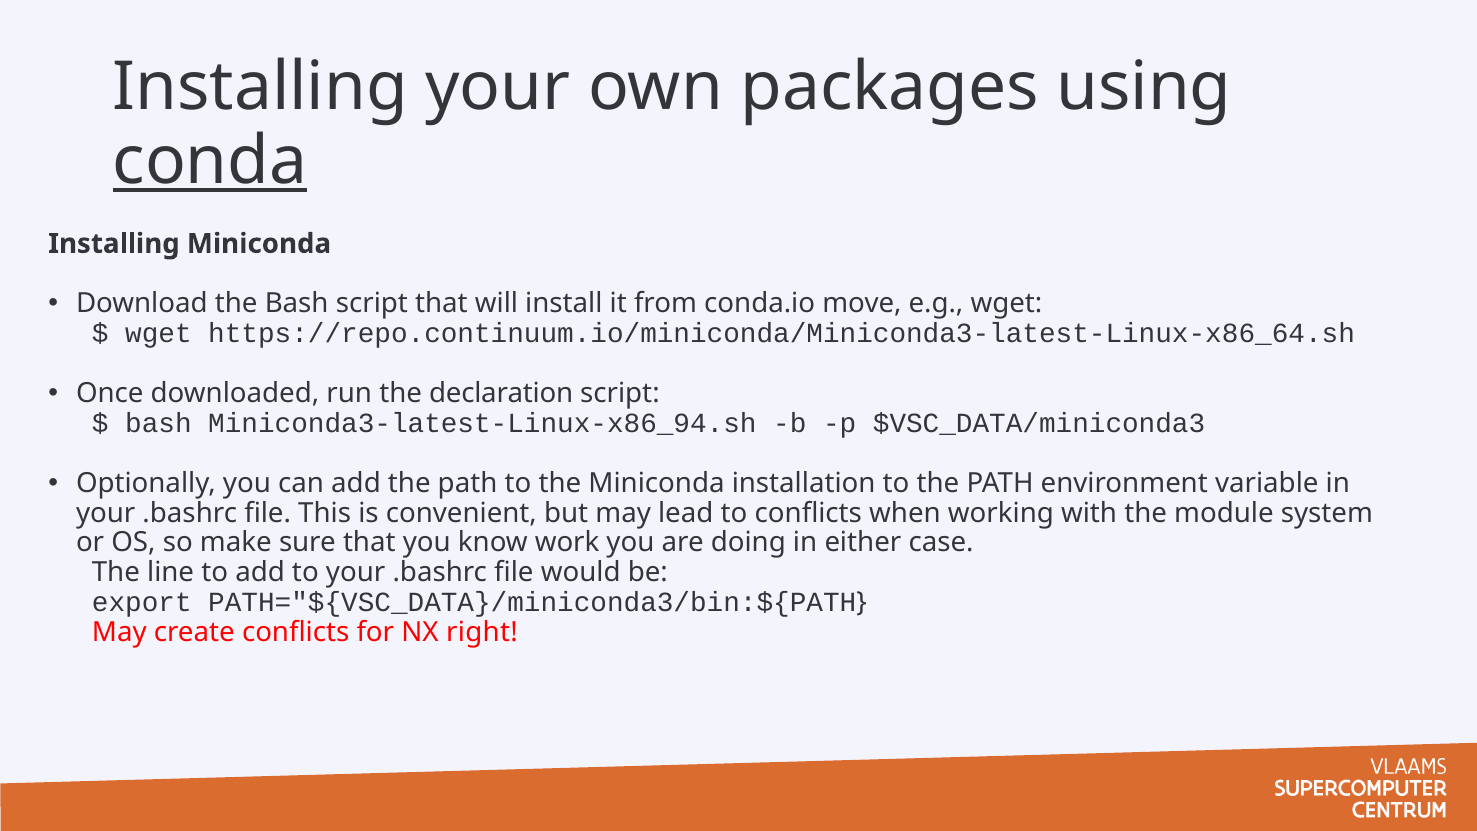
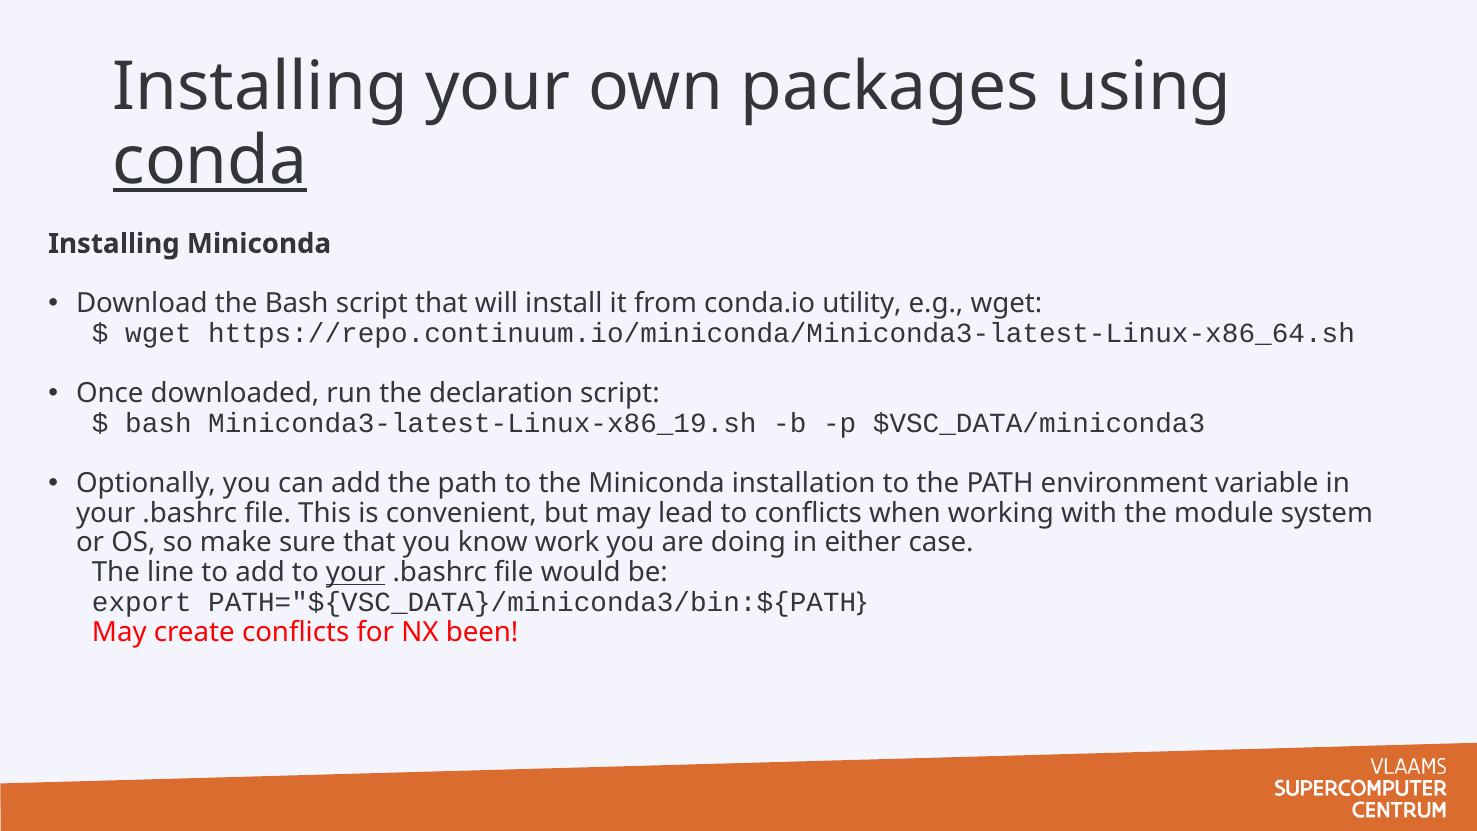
move: move -> utility
Miniconda3-latest-Linux-x86_94.sh: Miniconda3-latest-Linux-x86_94.sh -> Miniconda3-latest-Linux-x86_19.sh
your at (356, 573) underline: none -> present
right: right -> been
